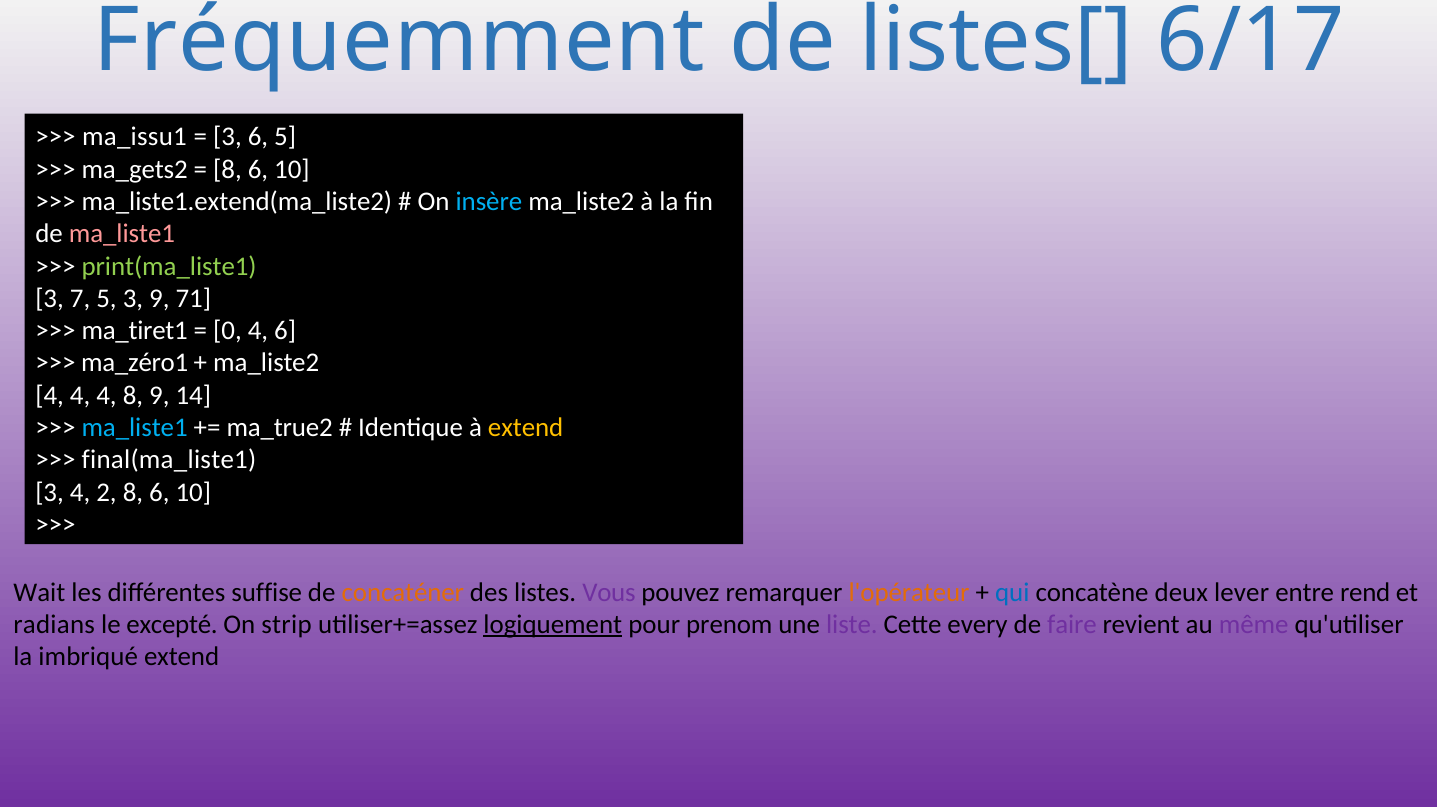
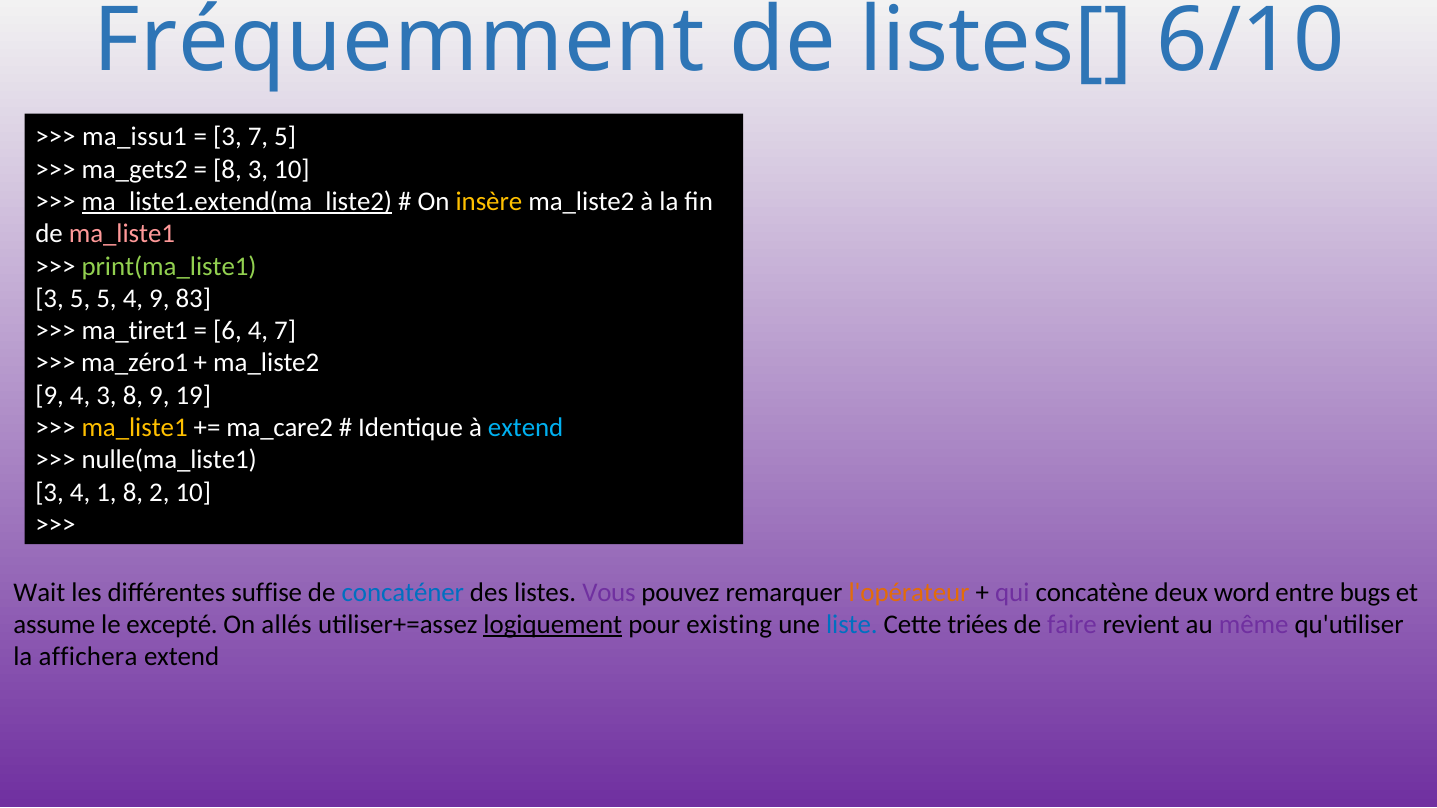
6/17: 6/17 -> 6/10
3 6: 6 -> 7
6 at (258, 169): 6 -> 3
ma_liste1.extend(ma_liste2 underline: none -> present
insère colour: light blue -> yellow
3 7: 7 -> 5
5 3: 3 -> 4
71: 71 -> 83
0: 0 -> 6
4 6: 6 -> 7
4 at (50, 396): 4 -> 9
4 at (106, 396): 4 -> 3
14: 14 -> 19
ma_liste1 at (135, 428) colour: light blue -> yellow
ma_true2: ma_true2 -> ma_care2
extend at (526, 428) colour: yellow -> light blue
final(ma_liste1: final(ma_liste1 -> nulle(ma_liste1
2: 2 -> 1
6 at (159, 493): 6 -> 2
concaténer colour: orange -> blue
qui colour: blue -> purple
lever: lever -> word
rend: rend -> bugs
radians: radians -> assume
strip: strip -> allés
prenom: prenom -> existing
liste colour: purple -> blue
every: every -> triées
imbriqué: imbriqué -> affichera
